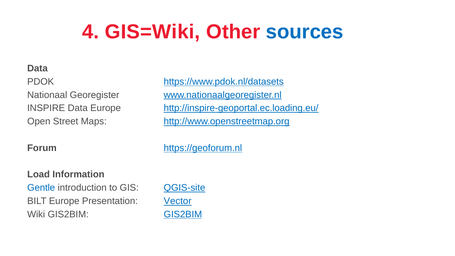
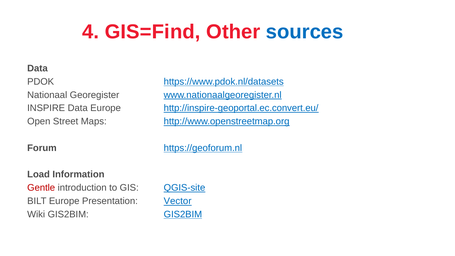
GIS=Wiki: GIS=Wiki -> GIS=Find
http://inspire-geoportal.ec.loading.eu/: http://inspire-geoportal.ec.loading.eu/ -> http://inspire-geoportal.ec.convert.eu/
Gentle colour: blue -> red
